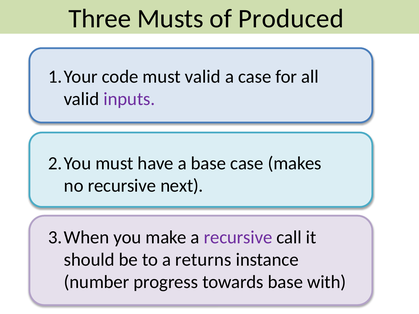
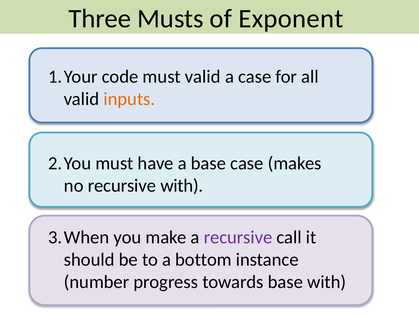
Produced: Produced -> Exponent
inputs colour: purple -> orange
recursive next: next -> with
returns: returns -> bottom
